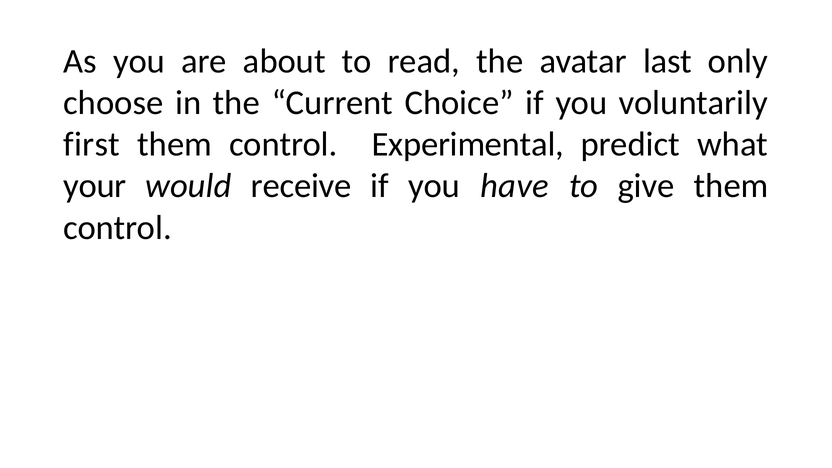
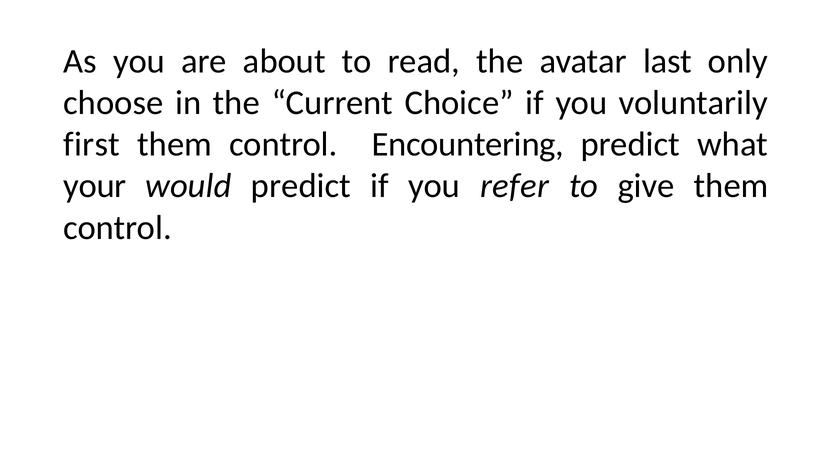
Experimental: Experimental -> Encountering
would receive: receive -> predict
have: have -> refer
